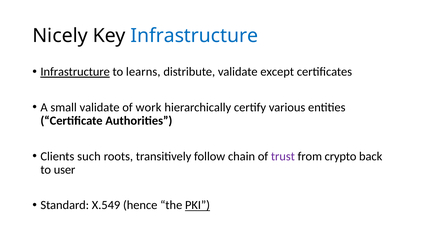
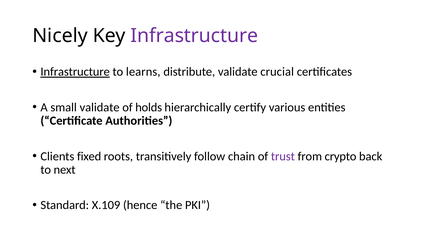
Infrastructure at (194, 36) colour: blue -> purple
except: except -> crucial
work: work -> holds
such: such -> fixed
user: user -> next
X.549: X.549 -> X.109
PKI underline: present -> none
